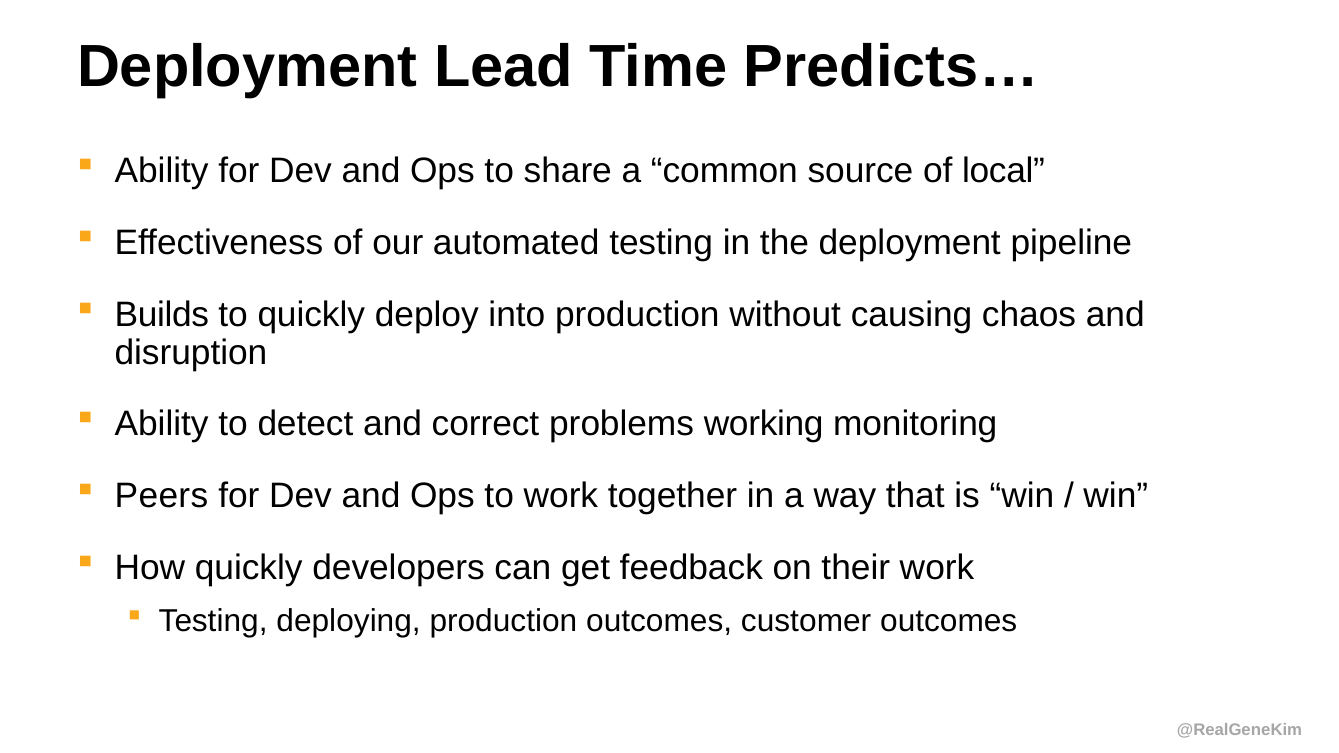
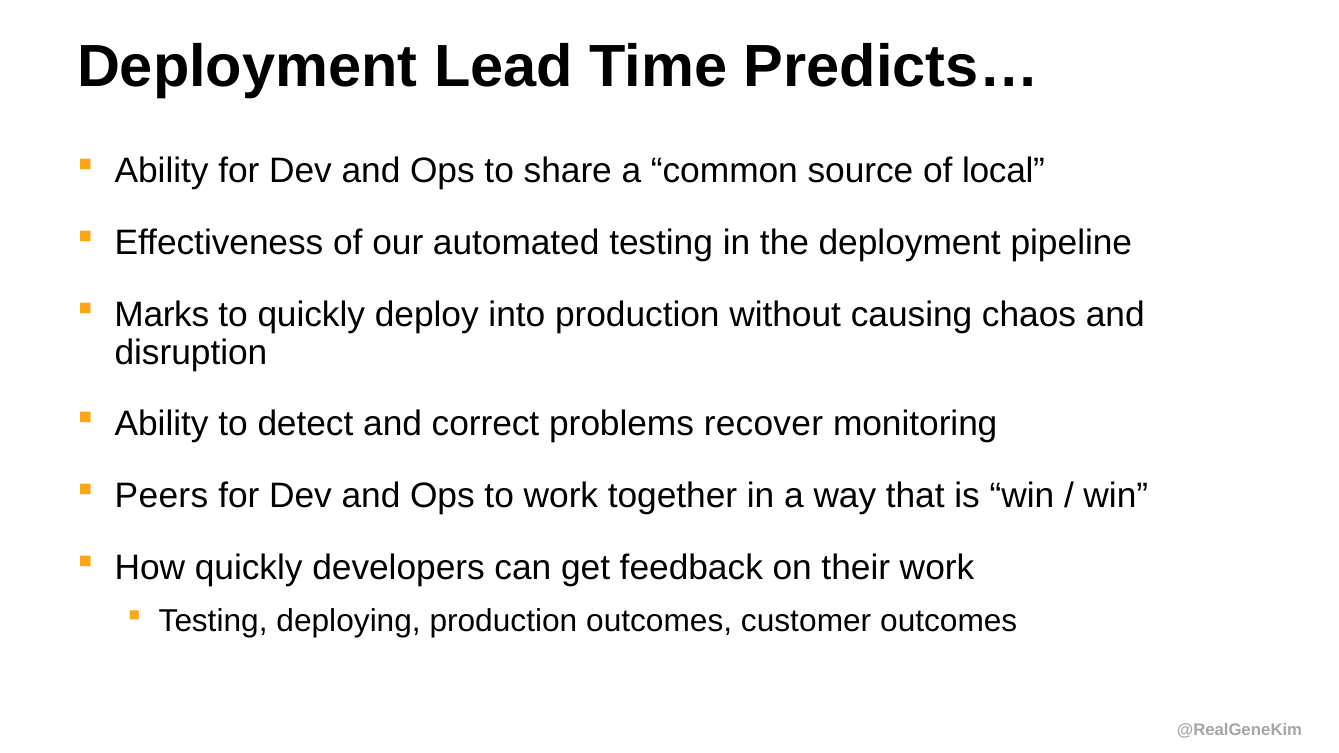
Builds: Builds -> Marks
working: working -> recover
